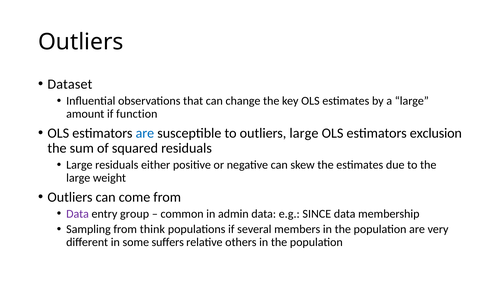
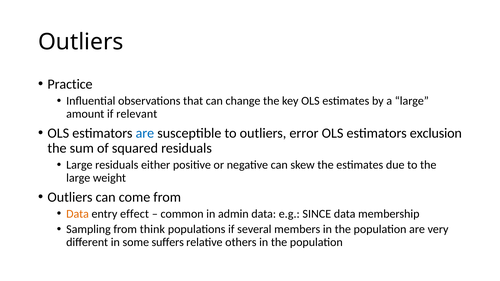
Dataset: Dataset -> Practice
function: function -> relevant
outliers large: large -> error
Data at (78, 214) colour: purple -> orange
group: group -> effect
